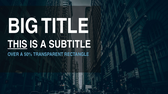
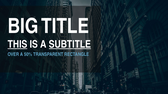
SUBTITLE underline: none -> present
